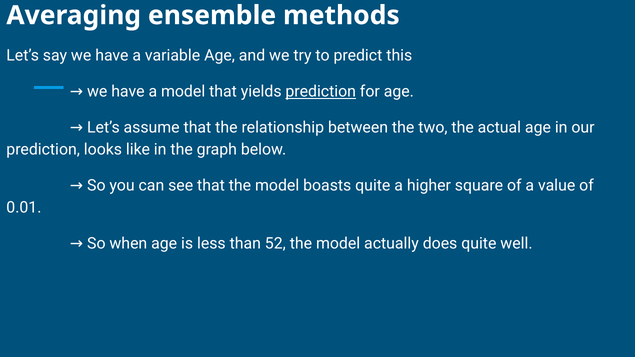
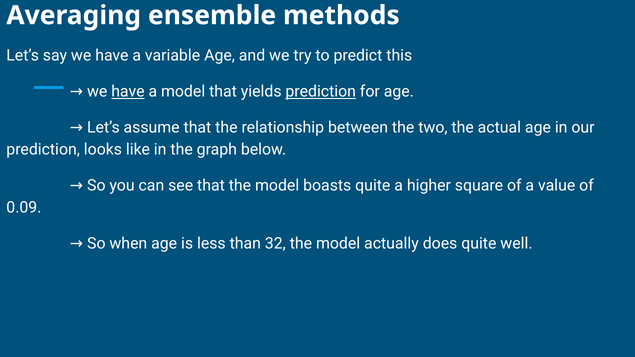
have at (128, 92) underline: none -> present
0.01: 0.01 -> 0.09
52: 52 -> 32
